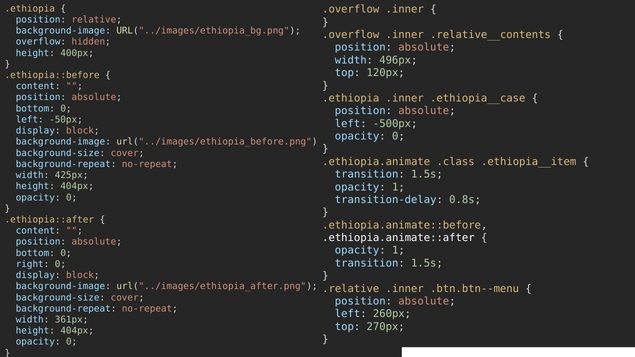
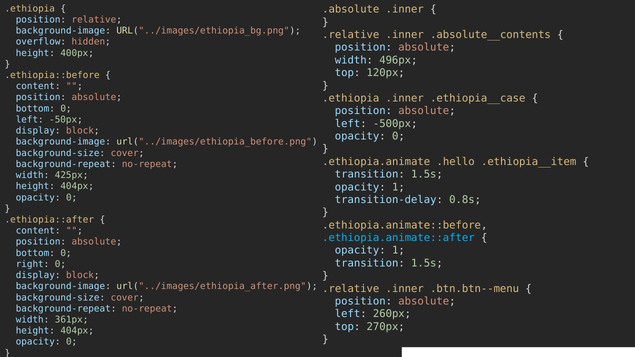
.overflow at (351, 9): .overflow -> .absolute
.overflow at (351, 35): .overflow -> .relative
.relative__contents: .relative__contents -> .absolute__contents
.class: .class -> .hello
.ethiopia.animate::after colour: white -> light blue
